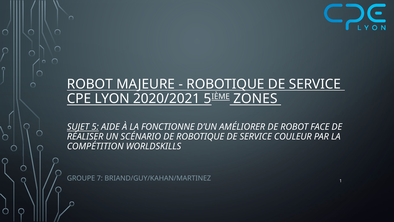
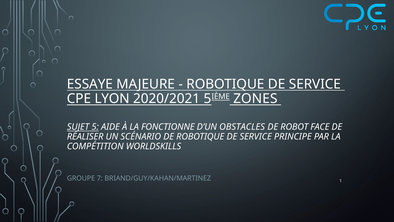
ROBOT at (90, 84): ROBOT -> ESSAYE
AMÉLIORER: AMÉLIORER -> OBSTACLES
COULEUR: COULEUR -> PRINCIPE
